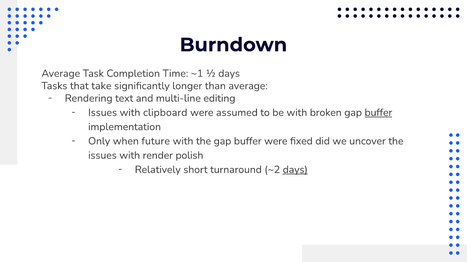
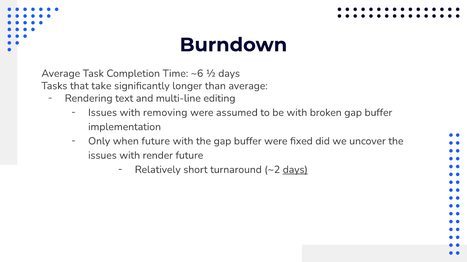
~1: ~1 -> ~6
clipboard: clipboard -> removing
buffer at (378, 113) underline: present -> none
render polish: polish -> future
